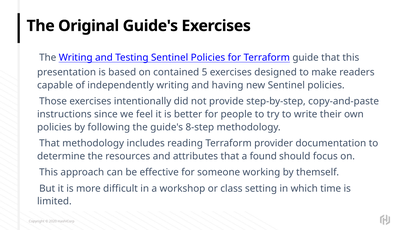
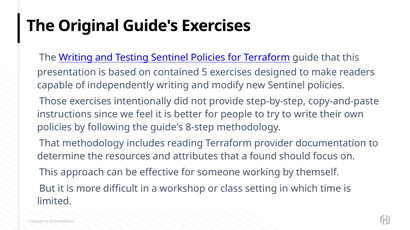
having: having -> modify
